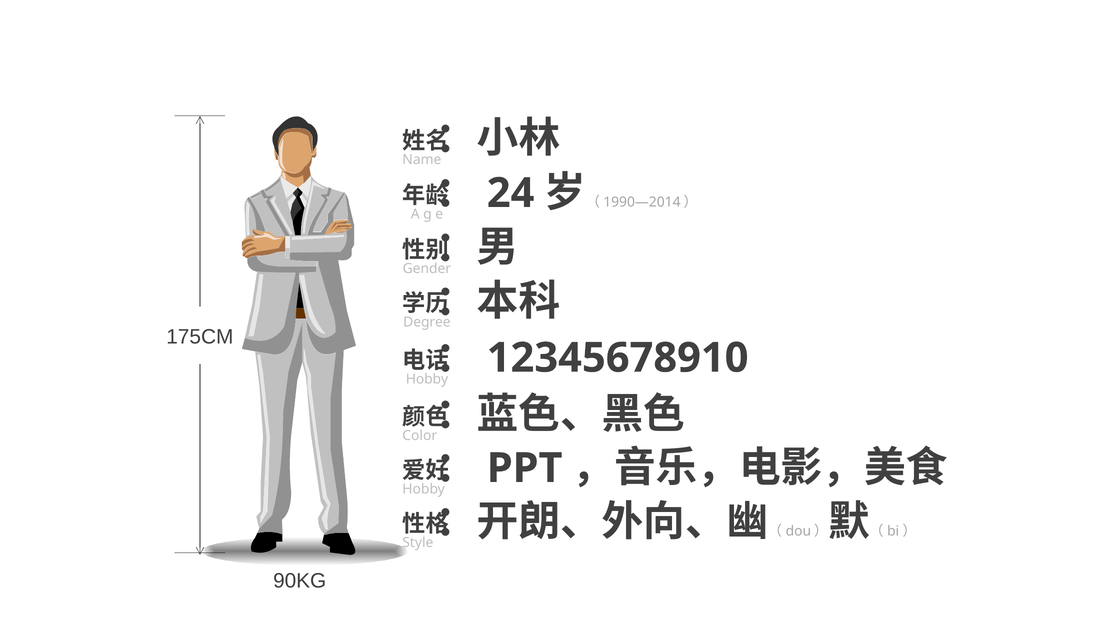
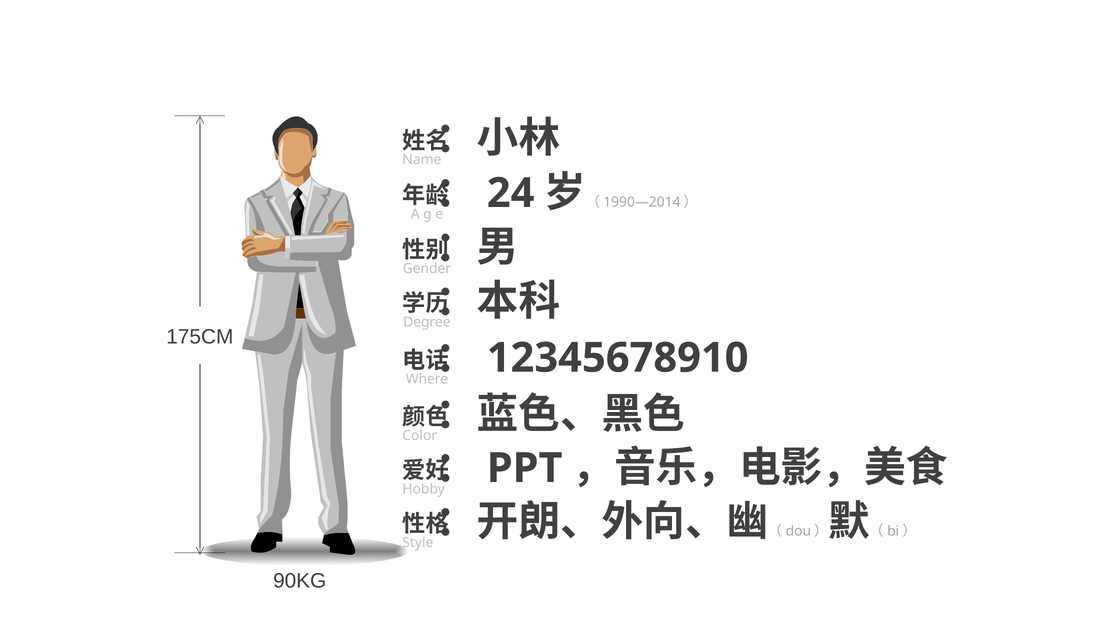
Hobby at (427, 379): Hobby -> Where
